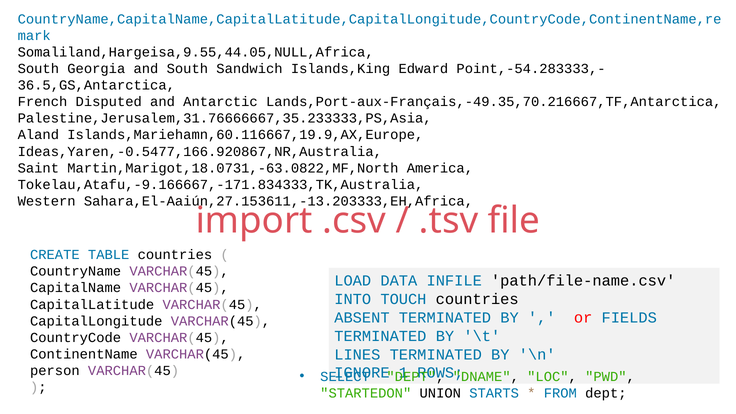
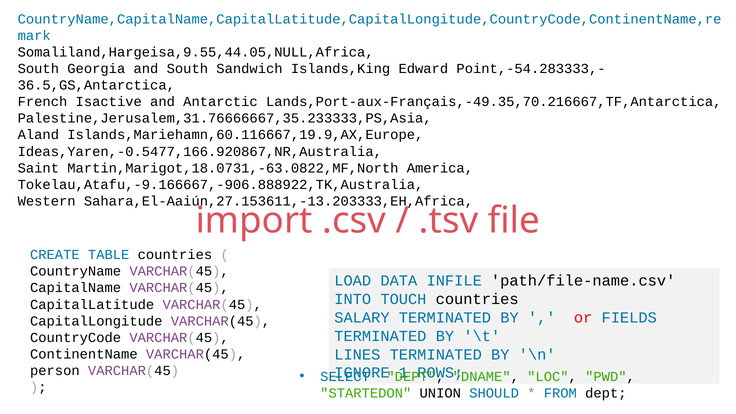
Disputed: Disputed -> Isactive
Tokelau,Atafu,-9.166667,-171.834333,TK,Australia: Tokelau,Atafu,-9.166667,-171.834333,TK,Australia -> Tokelau,Atafu,-9.166667,-906.888922,TK,Australia
ABSENT: ABSENT -> SALARY
STARTS: STARTS -> SHOULD
